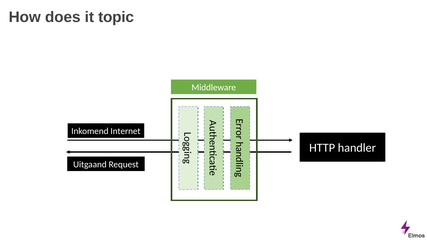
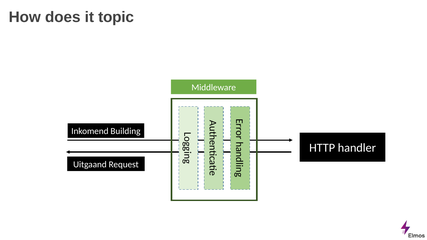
Internet: Internet -> Building
